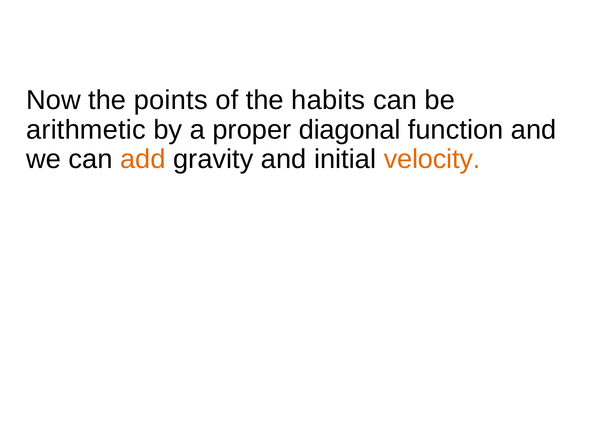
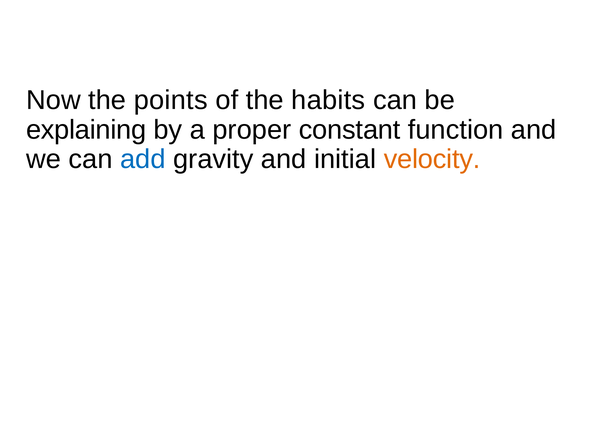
arithmetic: arithmetic -> explaining
diagonal: diagonal -> constant
add colour: orange -> blue
